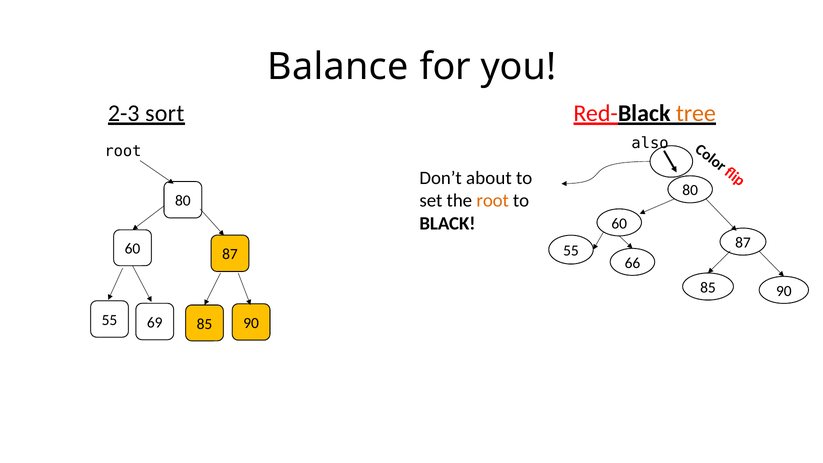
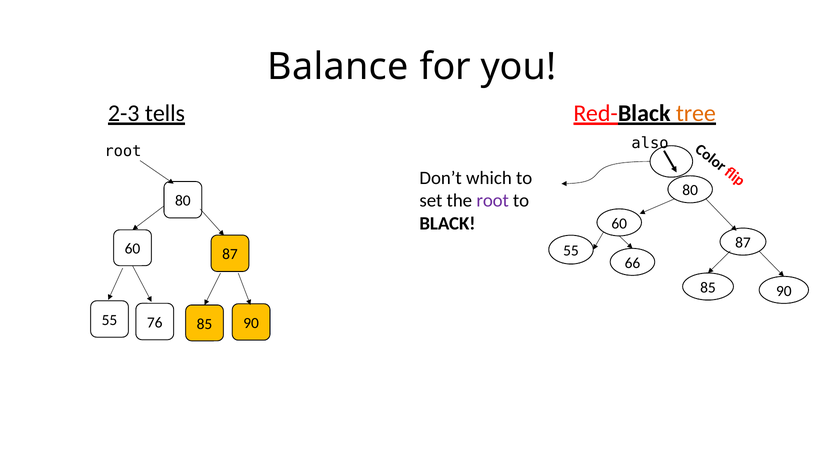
sort: sort -> tells
about: about -> which
root at (493, 201) colour: orange -> purple
69: 69 -> 76
